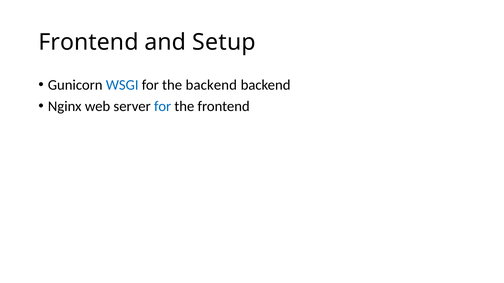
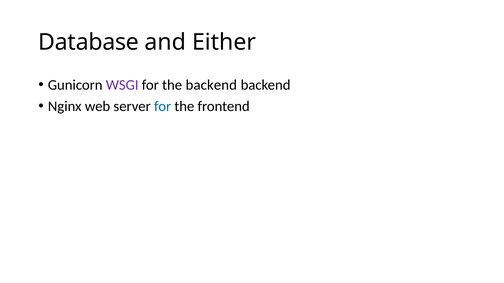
Frontend at (88, 42): Frontend -> Database
Setup: Setup -> Either
WSGI colour: blue -> purple
